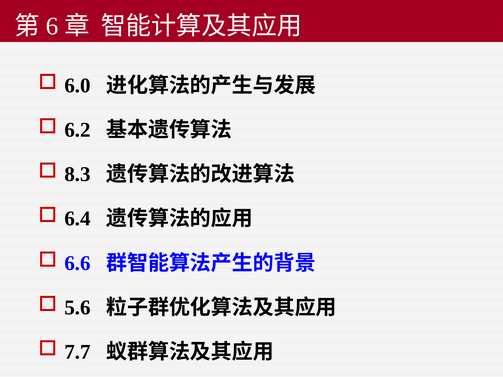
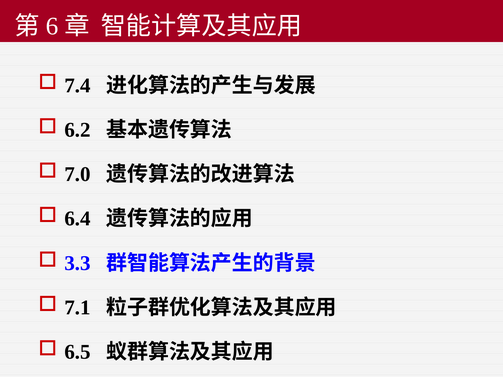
6.0: 6.0 -> 7.4
8.3: 8.3 -> 7.0
6.6: 6.6 -> 3.3
5.6: 5.6 -> 7.1
7.7: 7.7 -> 6.5
